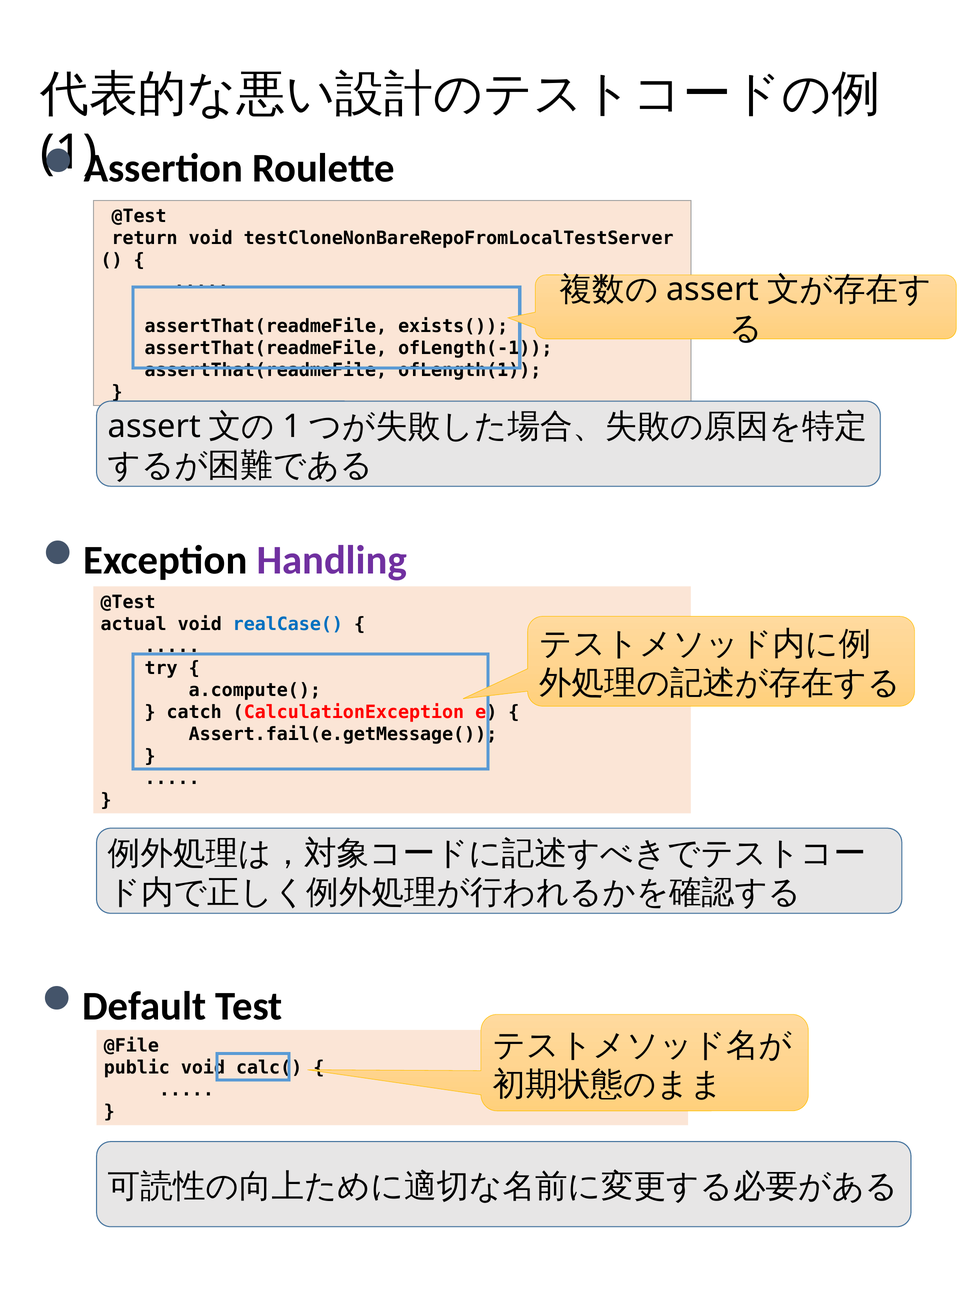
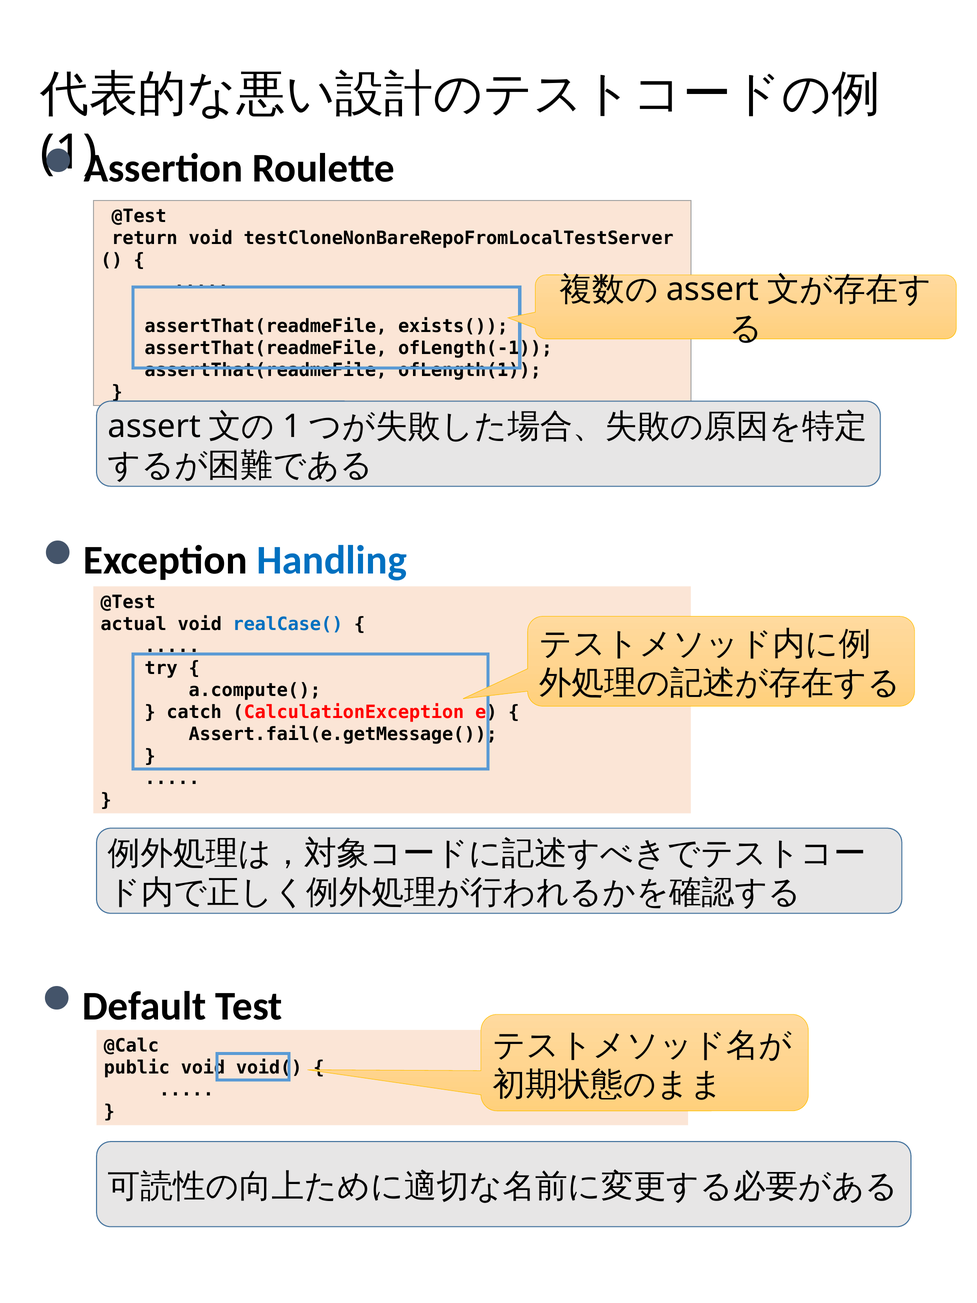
Handling colour: purple -> blue
@File: @File -> @Calc
calc(: calc( -> void(
